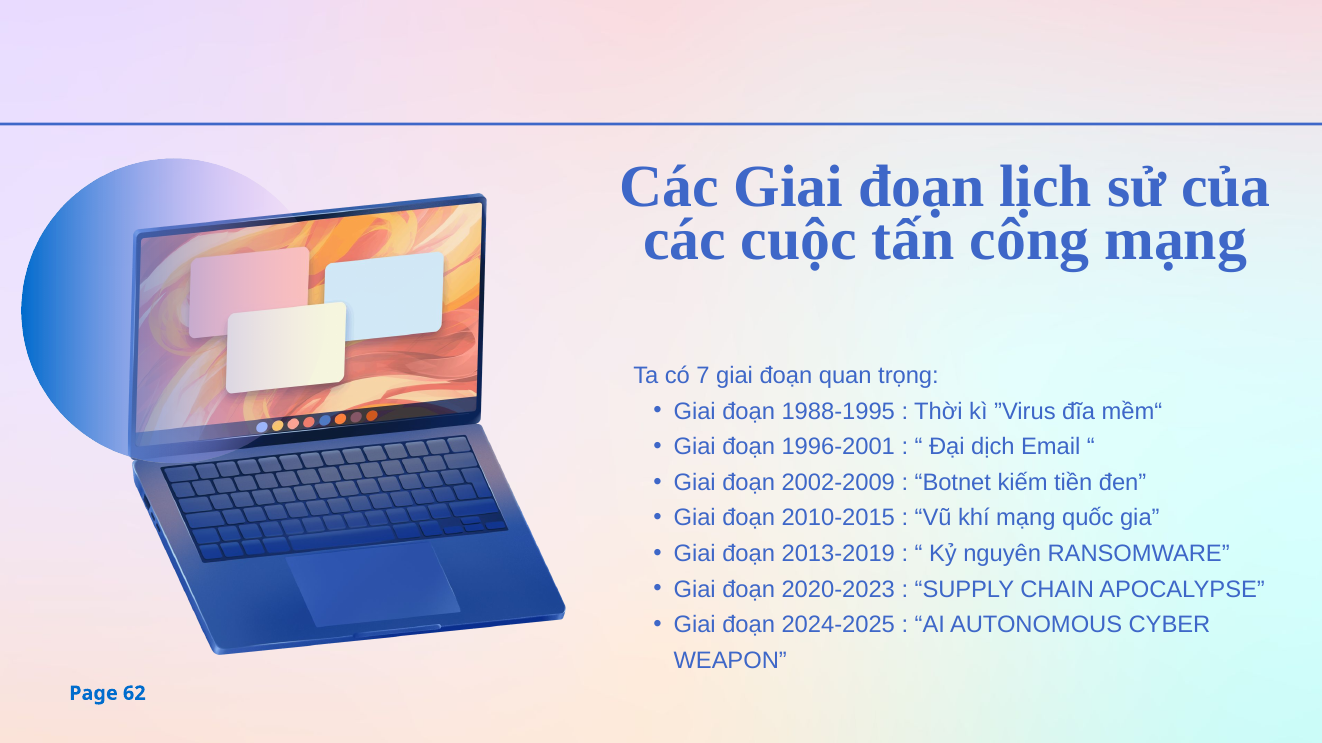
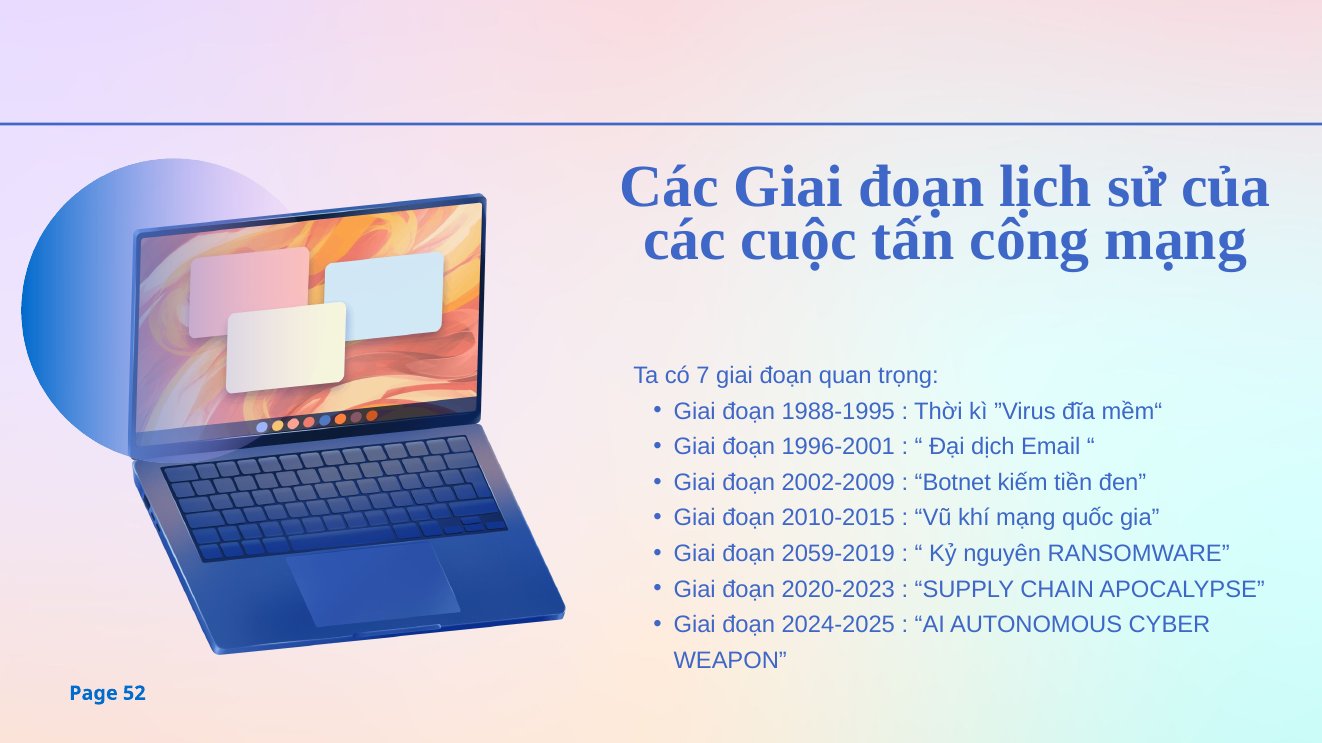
2013-2019: 2013-2019 -> 2059-2019
62: 62 -> 52
